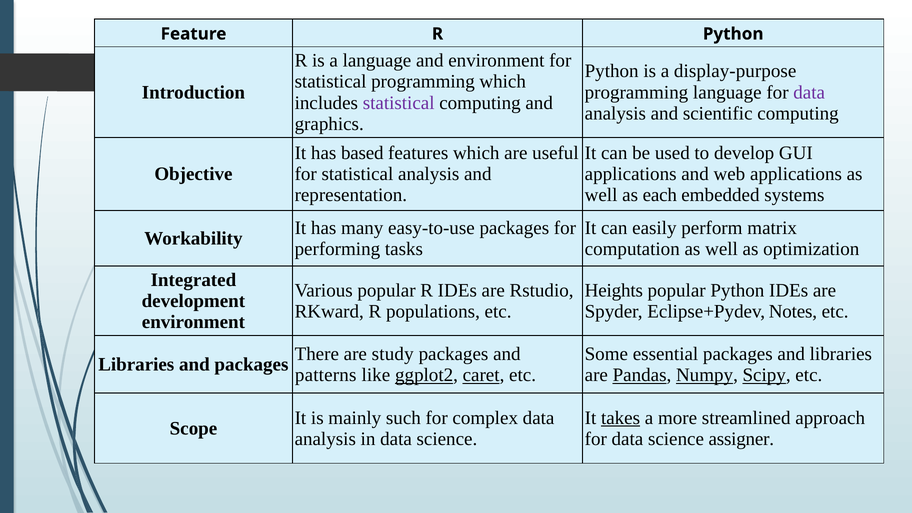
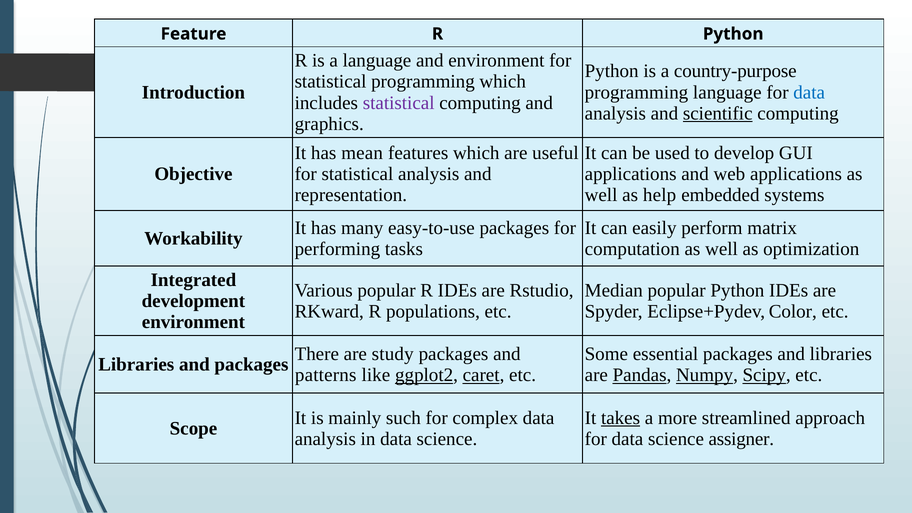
display-purpose: display-purpose -> country-purpose
data at (809, 92) colour: purple -> blue
scientific underline: none -> present
based: based -> mean
each: each -> help
Heights: Heights -> Median
Notes: Notes -> Color
